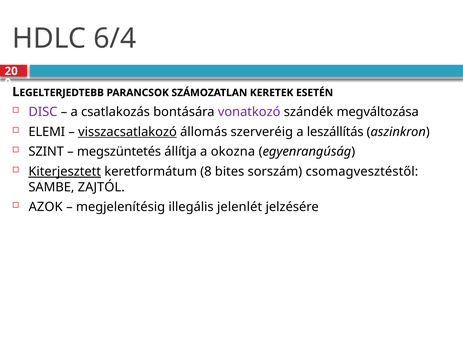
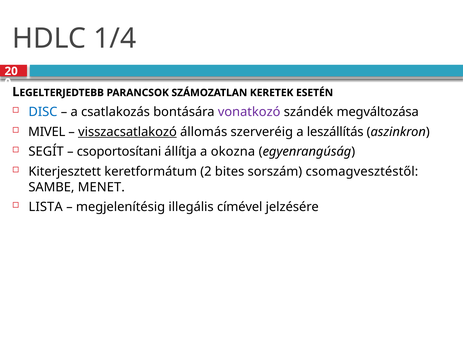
6/4: 6/4 -> 1/4
DISC colour: purple -> blue
ELEMI: ELEMI -> MIVEL
SZINT: SZINT -> SEGÍT
megszüntetés: megszüntetés -> csoportosítani
Kiterjesztett underline: present -> none
8: 8 -> 2
ZAJTÓL: ZAJTÓL -> MENET
AZOK: AZOK -> LISTA
jelenlét: jelenlét -> címével
